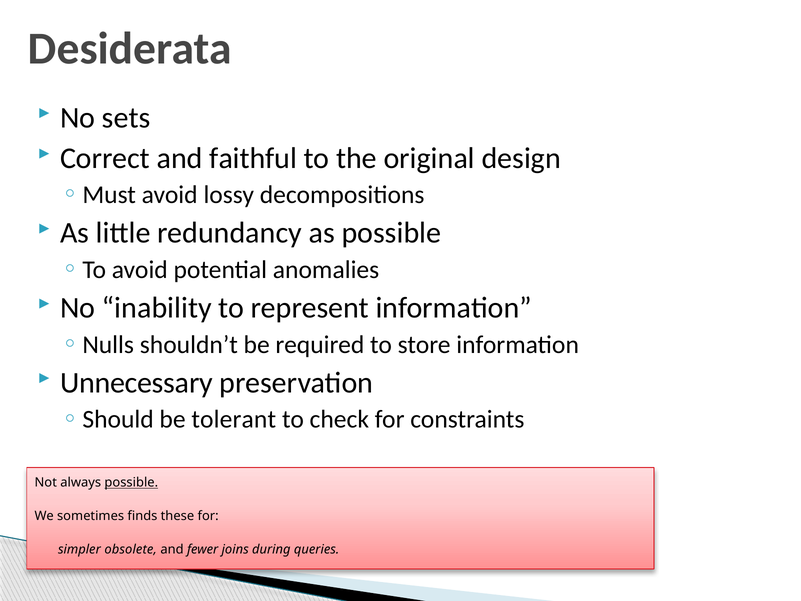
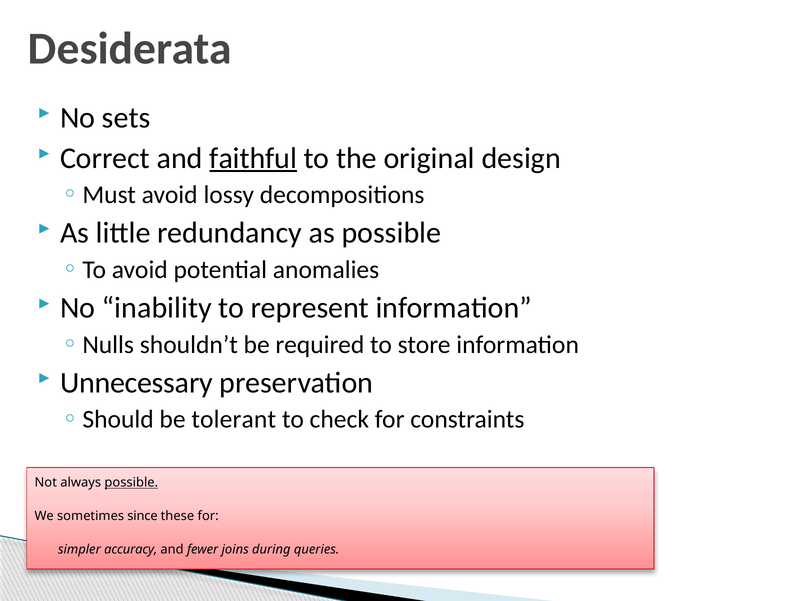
faithful underline: none -> present
finds: finds -> since
obsolete: obsolete -> accuracy
